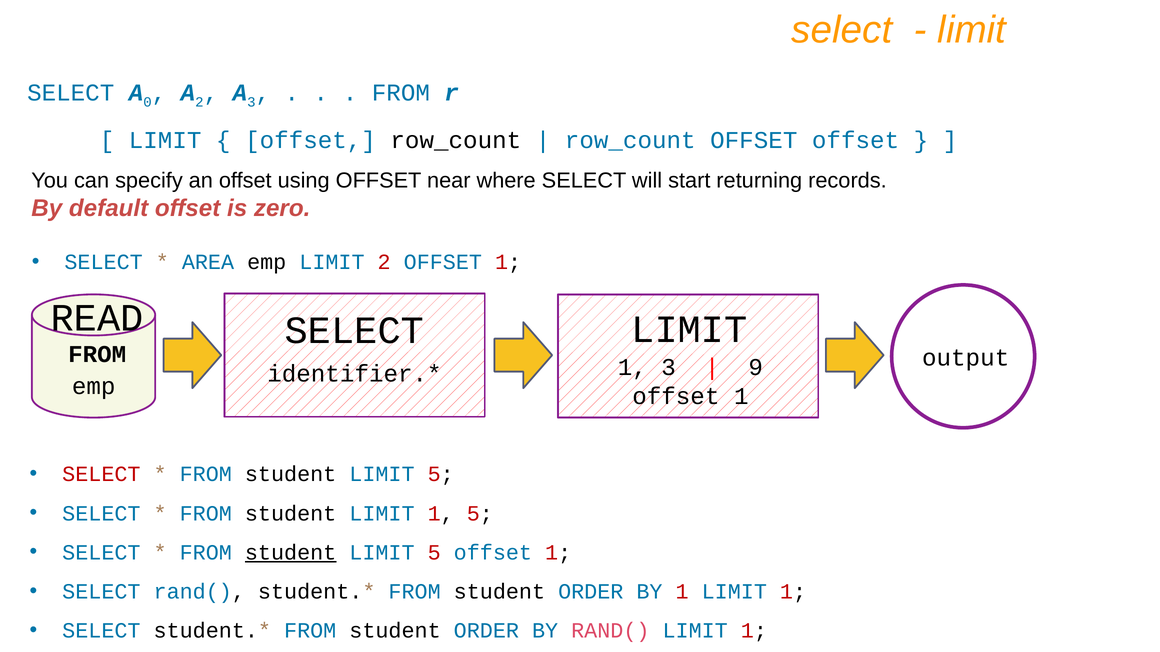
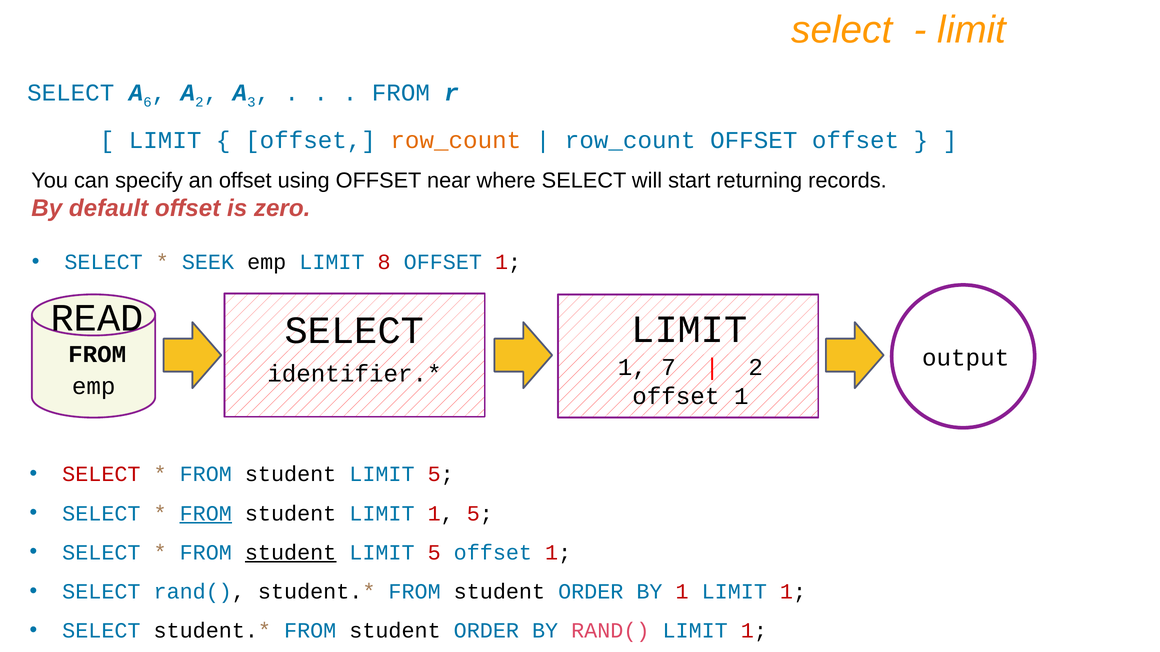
0: 0 -> 6
row_count at (456, 140) colour: black -> orange
AREA: AREA -> SEEK
LIMIT 2: 2 -> 8
1 3: 3 -> 7
9 at (756, 367): 9 -> 2
FROM at (206, 514) underline: none -> present
